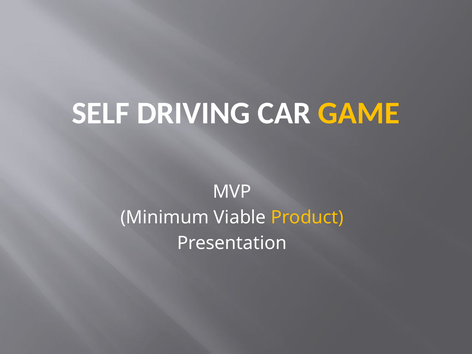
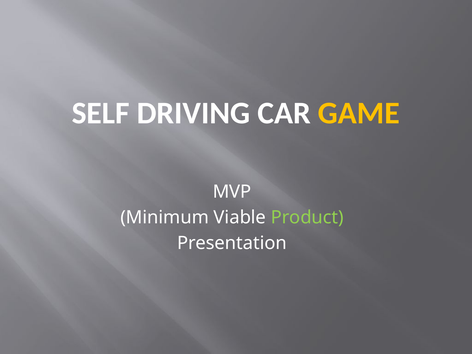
Product colour: yellow -> light green
